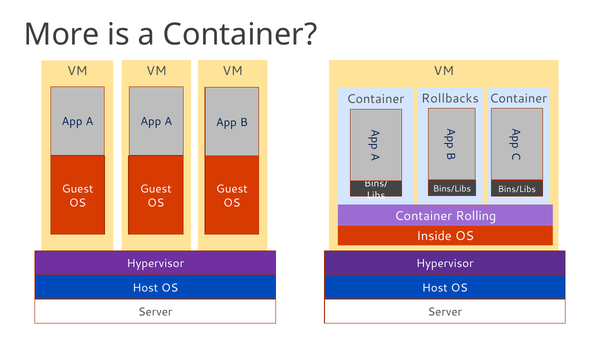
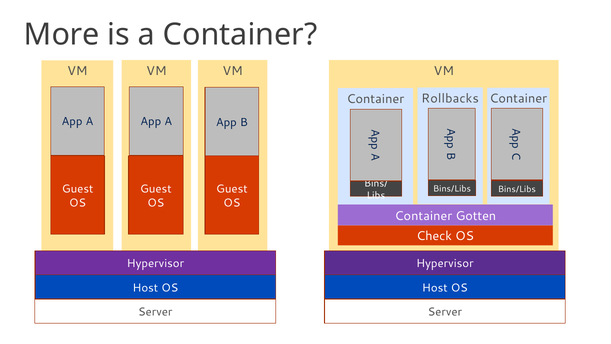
Rolling: Rolling -> Gotten
Inside: Inside -> Check
